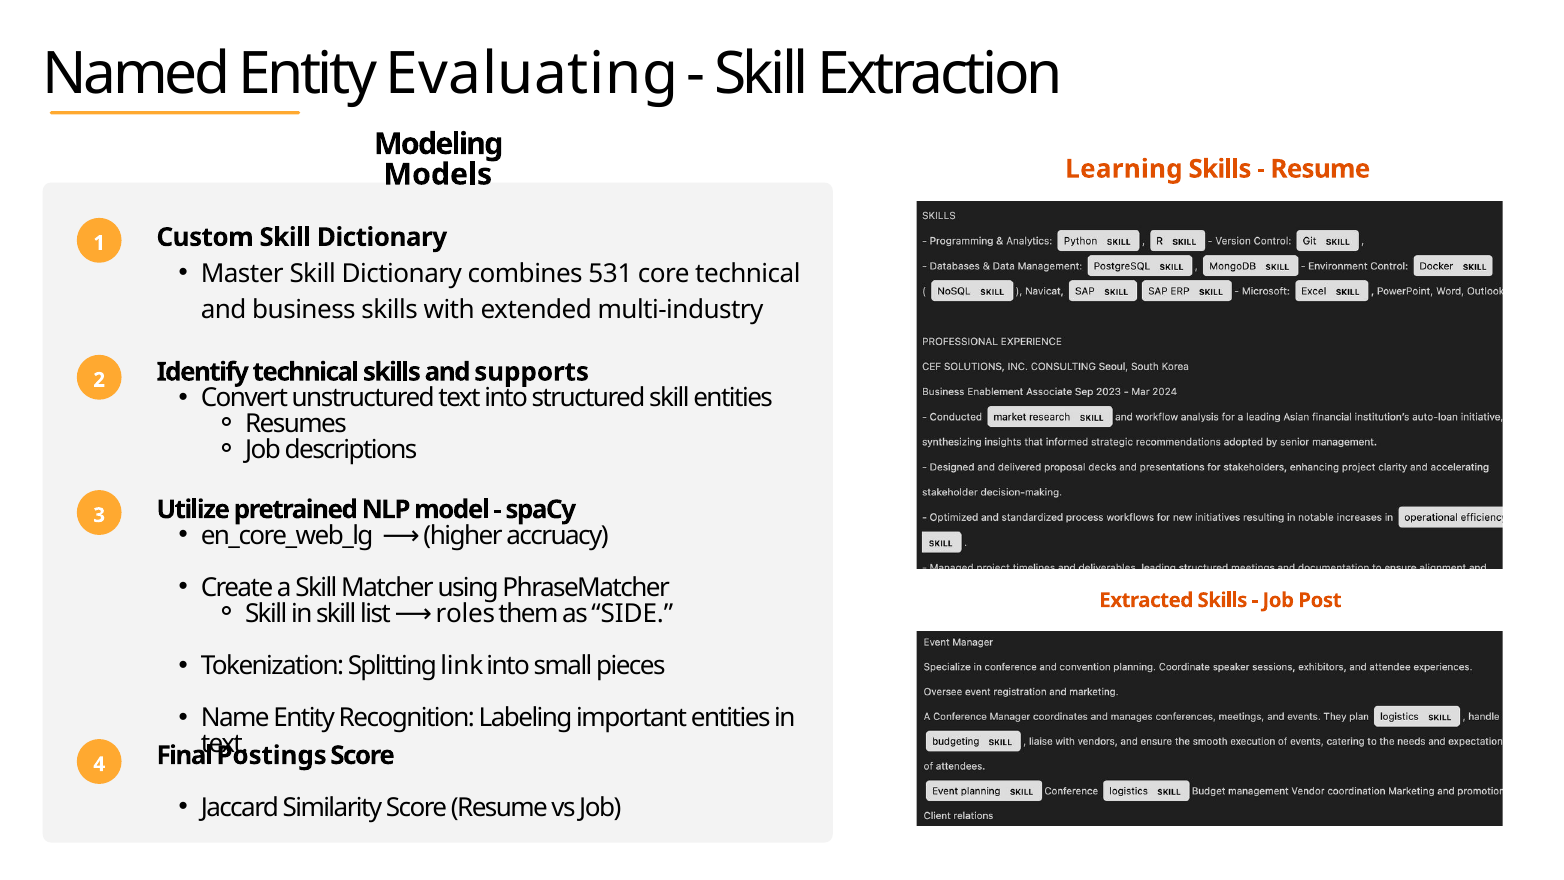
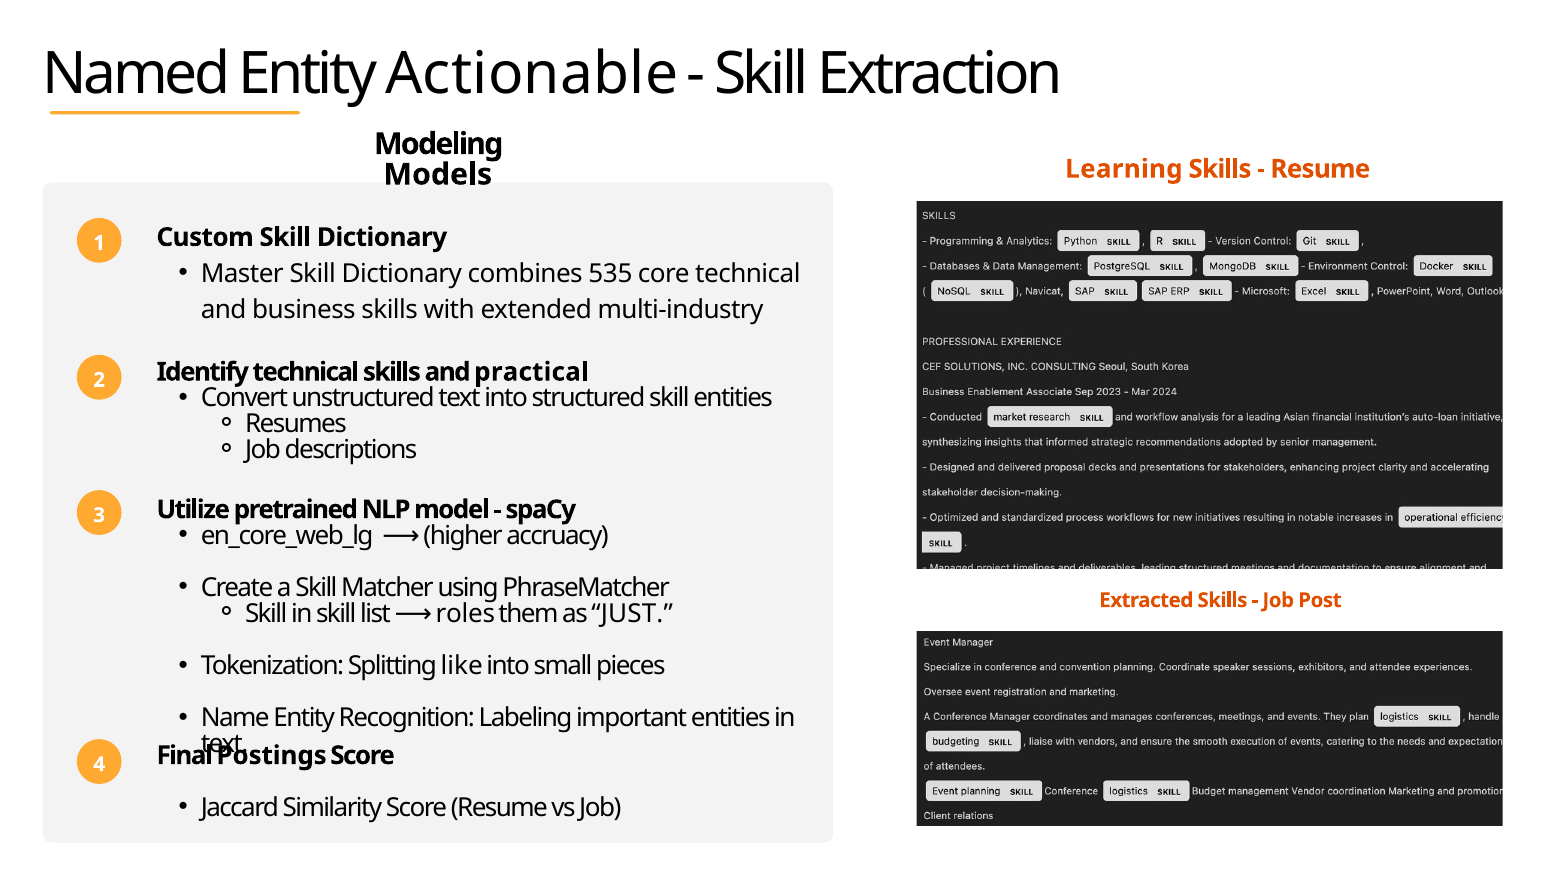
Evaluating: Evaluating -> Actionable
531: 531 -> 535
supports: supports -> practical
SIDE: SIDE -> JUST
link: link -> like
